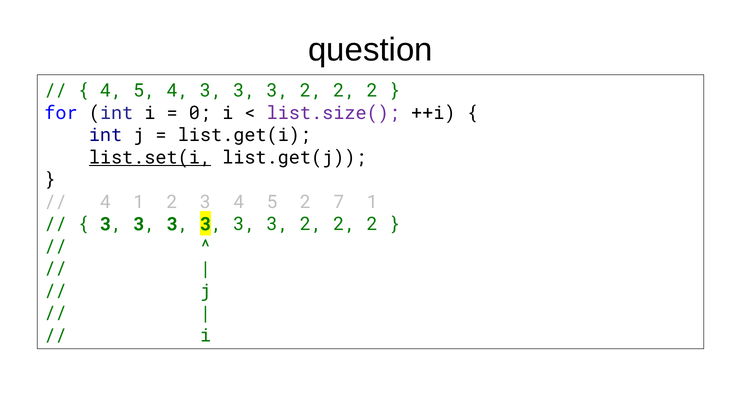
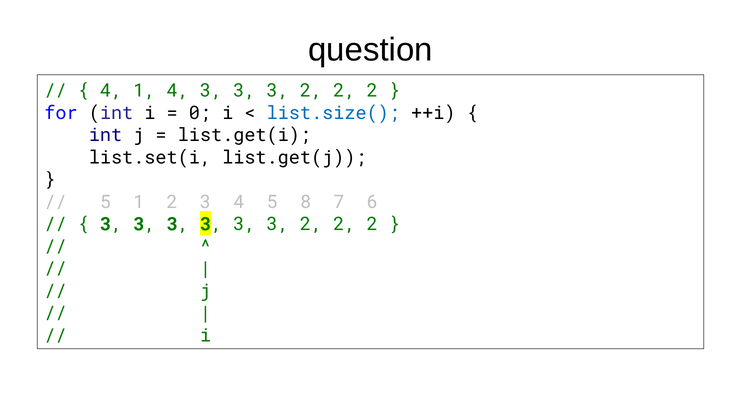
5 at (144, 91): 5 -> 1
list.size( colour: purple -> blue
list.set(i underline: present -> none
4 at (105, 202): 4 -> 5
5 2: 2 -> 8
7 1: 1 -> 6
